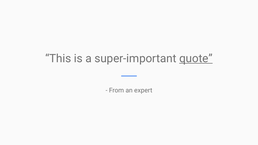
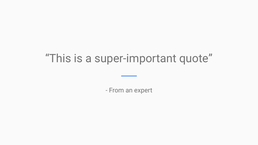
quote underline: present -> none
